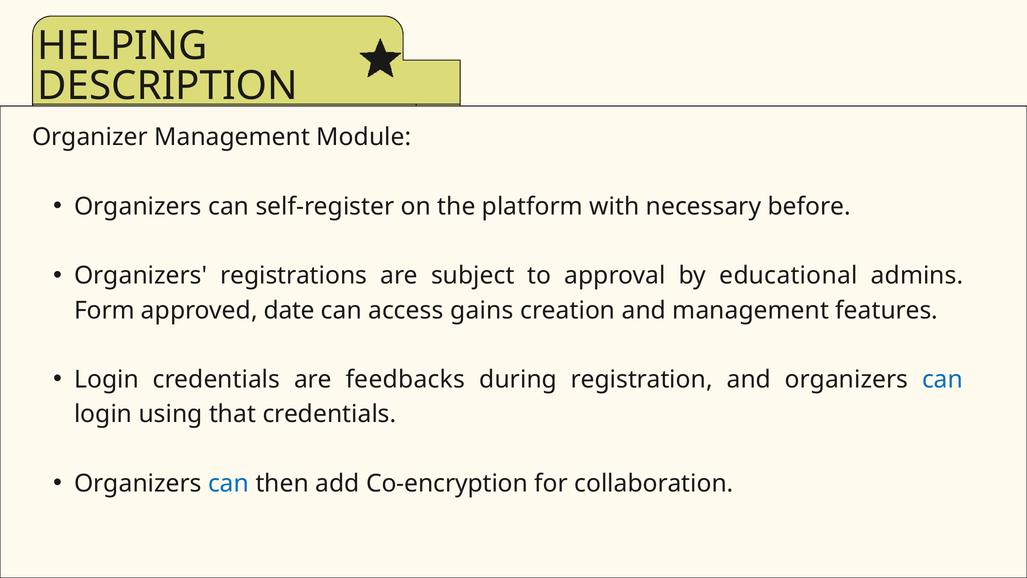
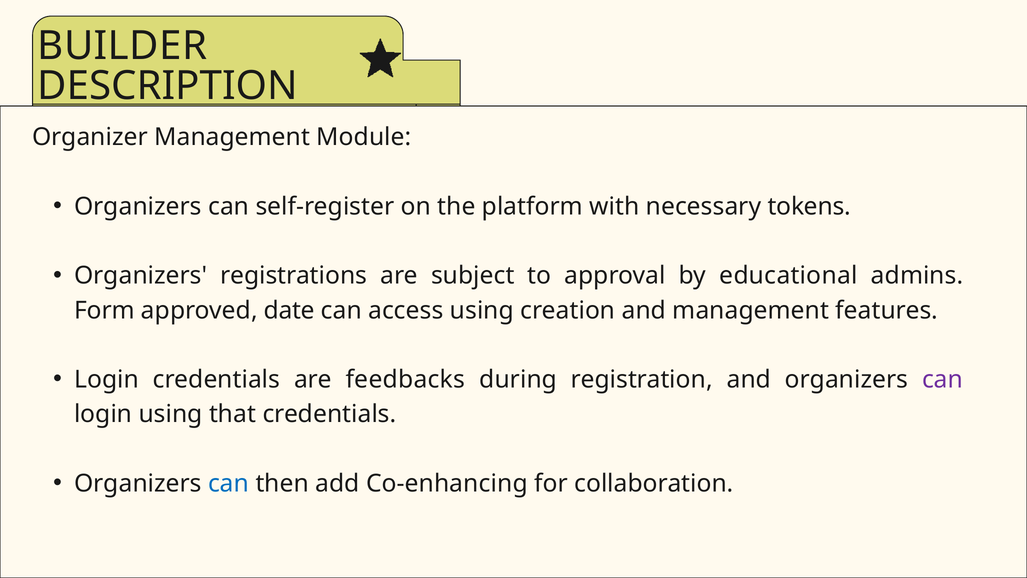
HELPING: HELPING -> BUILDER
before: before -> tokens
access gains: gains -> using
can at (943, 379) colour: blue -> purple
Co-encryption: Co-encryption -> Co-enhancing
